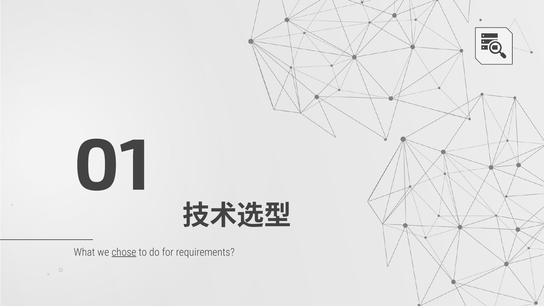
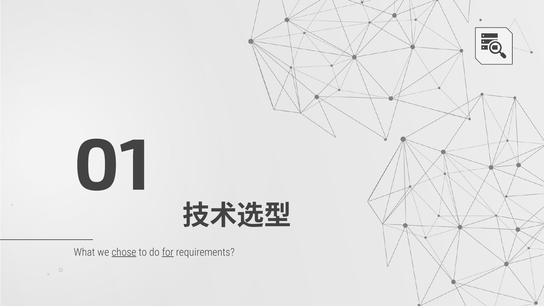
for underline: none -> present
